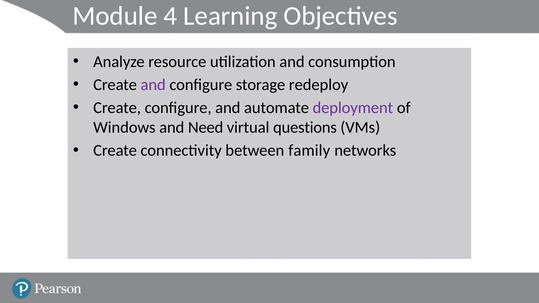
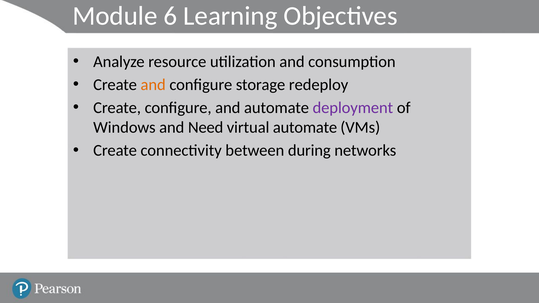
4: 4 -> 6
and at (153, 85) colour: purple -> orange
virtual questions: questions -> automate
family: family -> during
